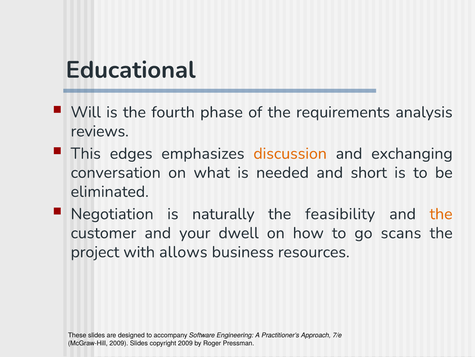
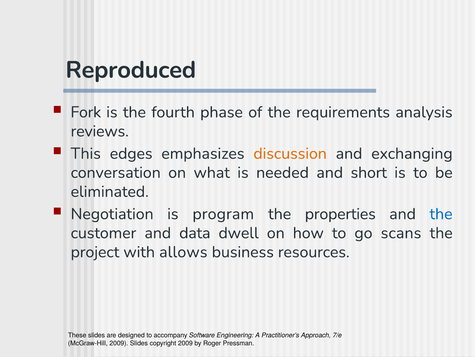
Educational: Educational -> Reproduced
Will: Will -> Fork
naturally: naturally -> program
feasibility: feasibility -> properties
the at (441, 213) colour: orange -> blue
your: your -> data
